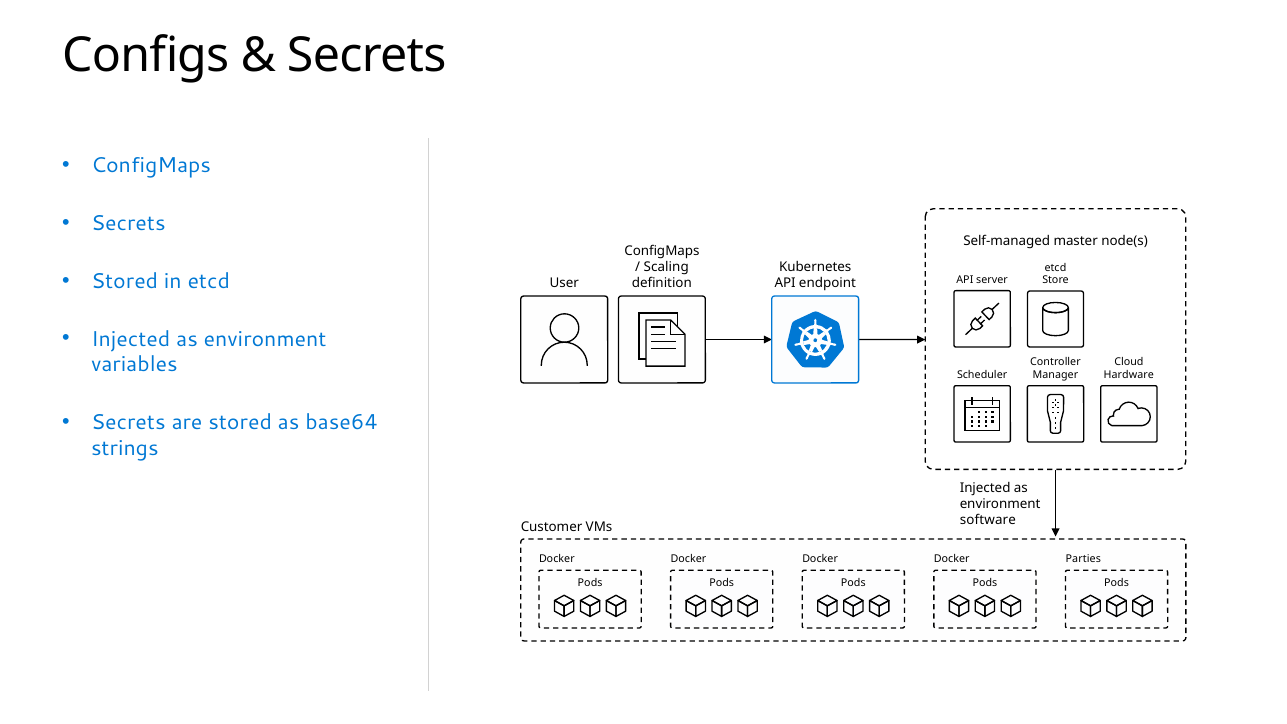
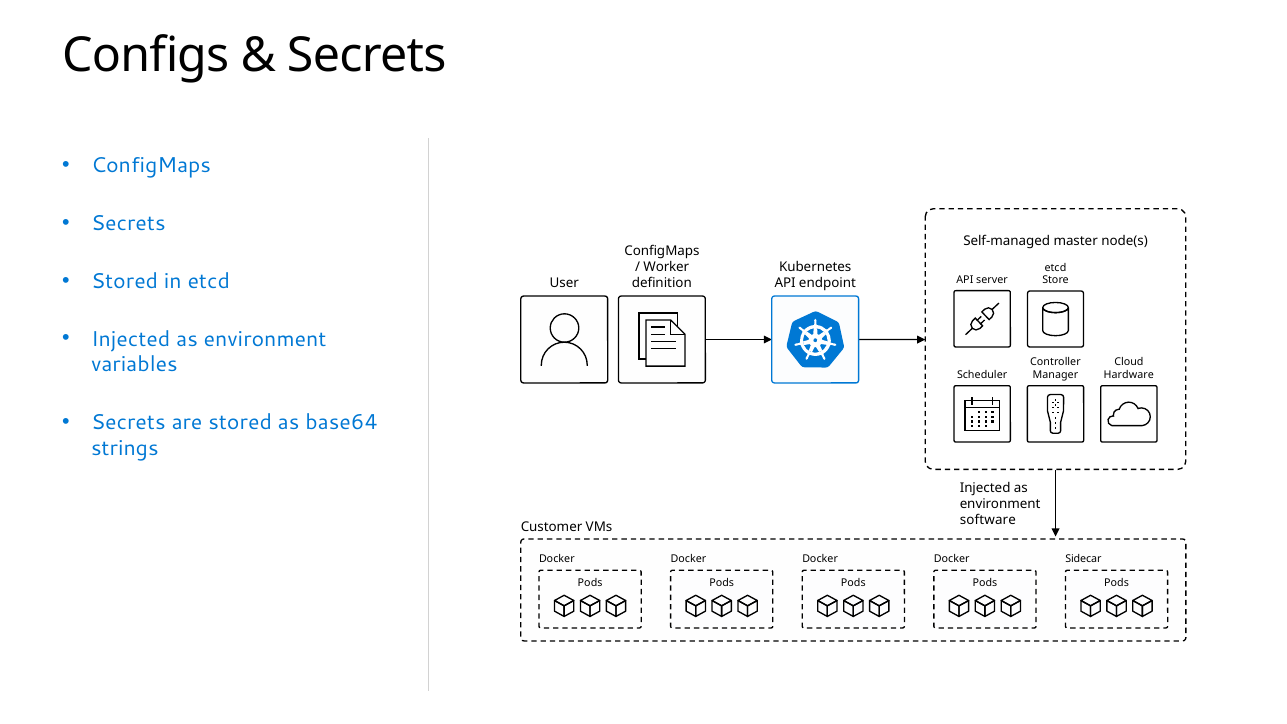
Scaling: Scaling -> Worker
Parties: Parties -> Sidecar
